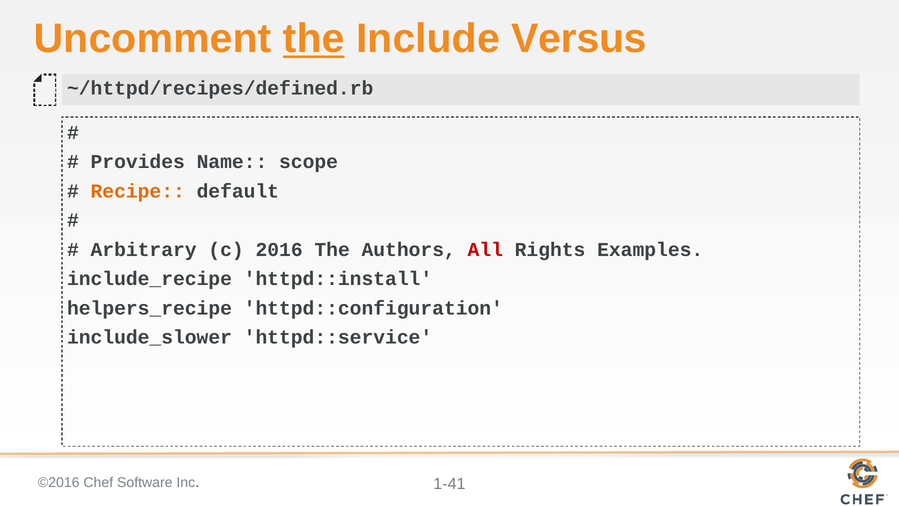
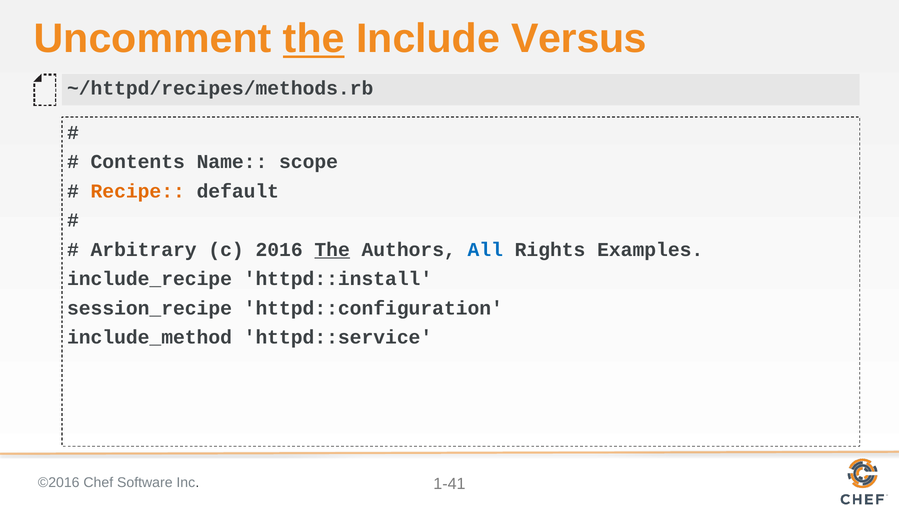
~/httpd/recipes/defined.rb: ~/httpd/recipes/defined.rb -> ~/httpd/recipes/methods.rb
Provides: Provides -> Contents
The at (332, 250) underline: none -> present
All colour: red -> blue
helpers_recipe: helpers_recipe -> session_recipe
include_slower: include_slower -> include_method
